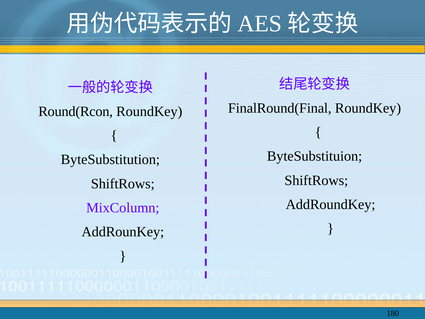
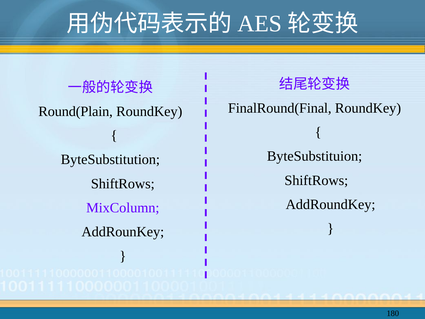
Round(Rcon: Round(Rcon -> Round(Plain
